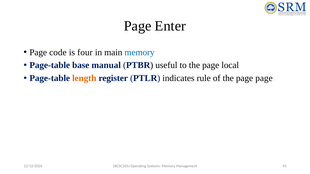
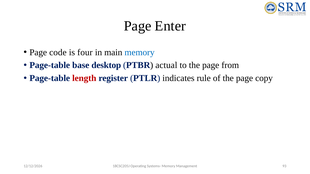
manual: manual -> desktop
useful: useful -> actual
local: local -> from
length colour: orange -> red
page page: page -> copy
